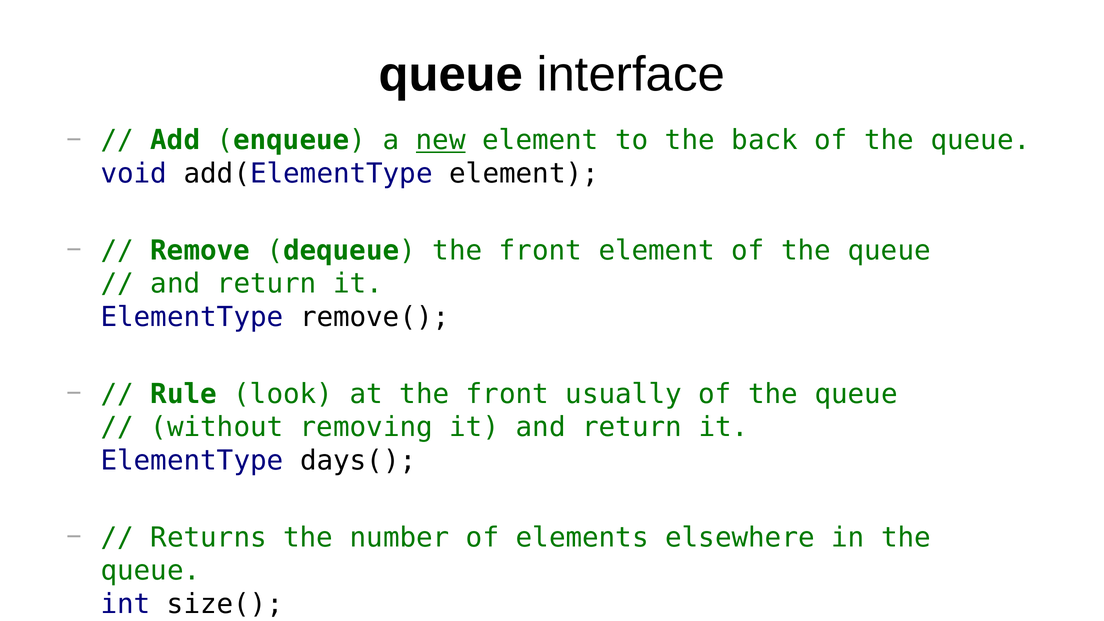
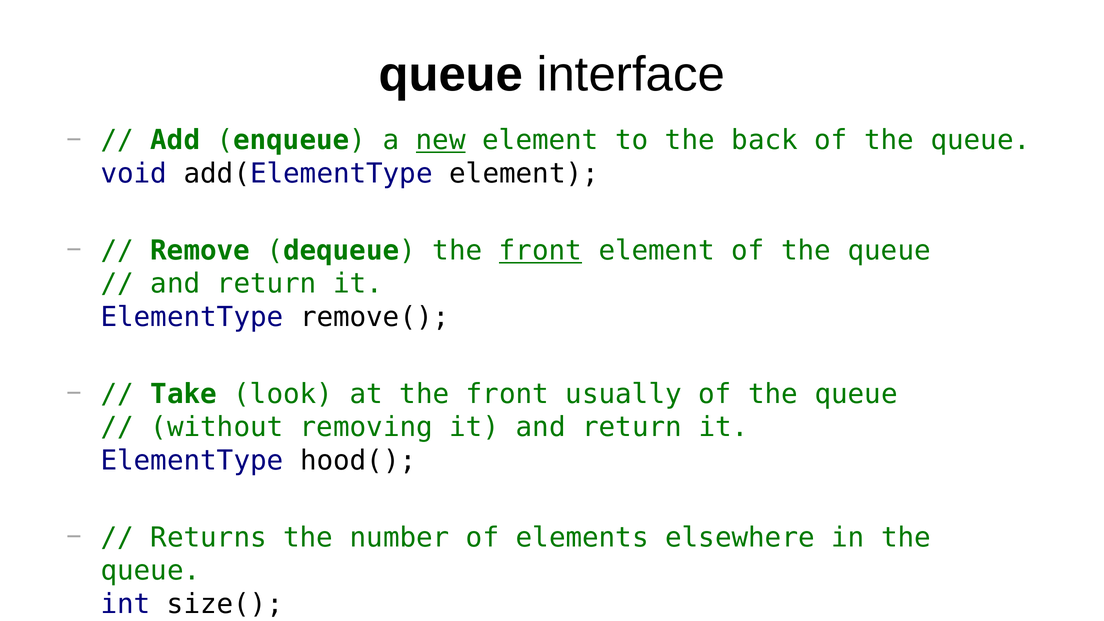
front at (540, 251) underline: none -> present
Rule: Rule -> Take
days(: days( -> hood(
